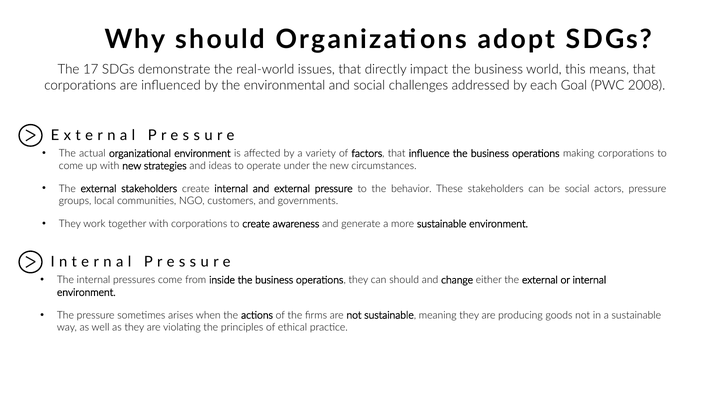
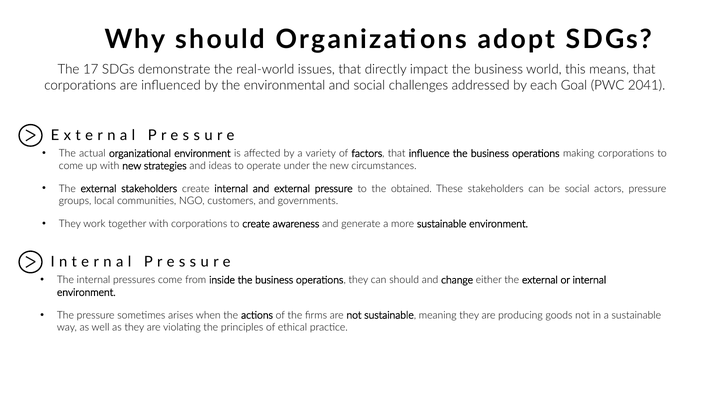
2008: 2008 -> 2041
behavior: behavior -> obtained
